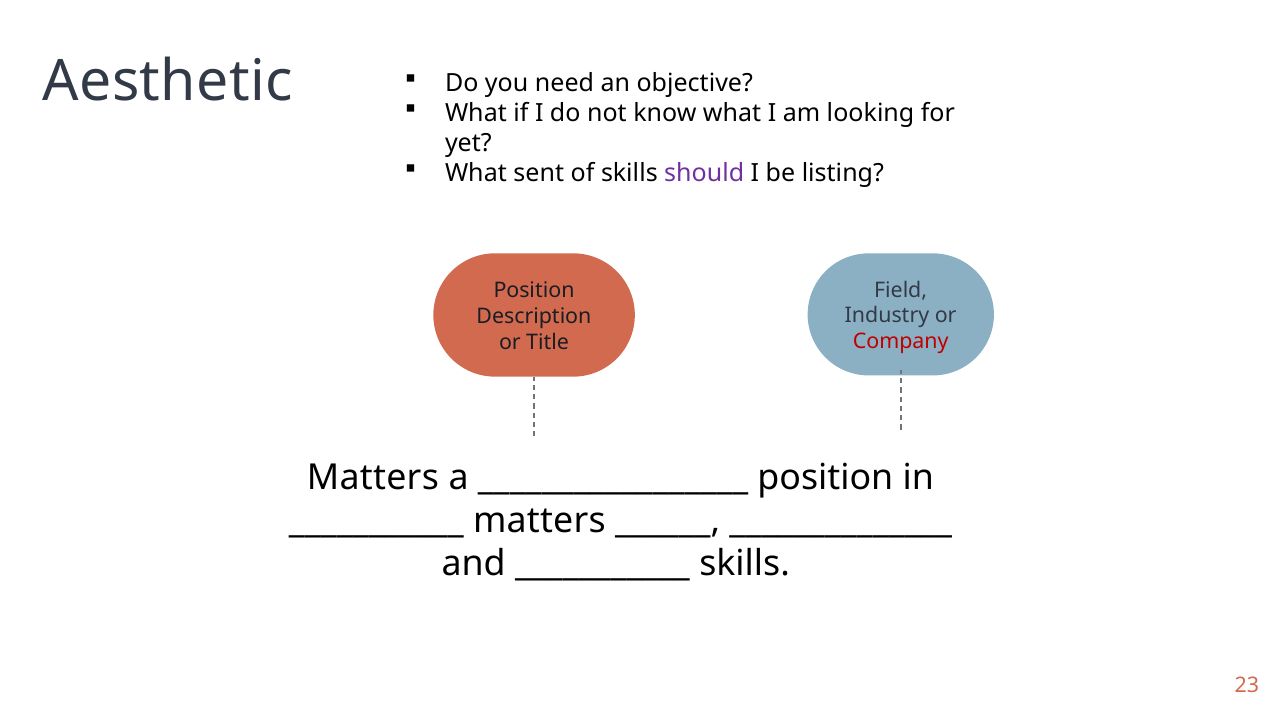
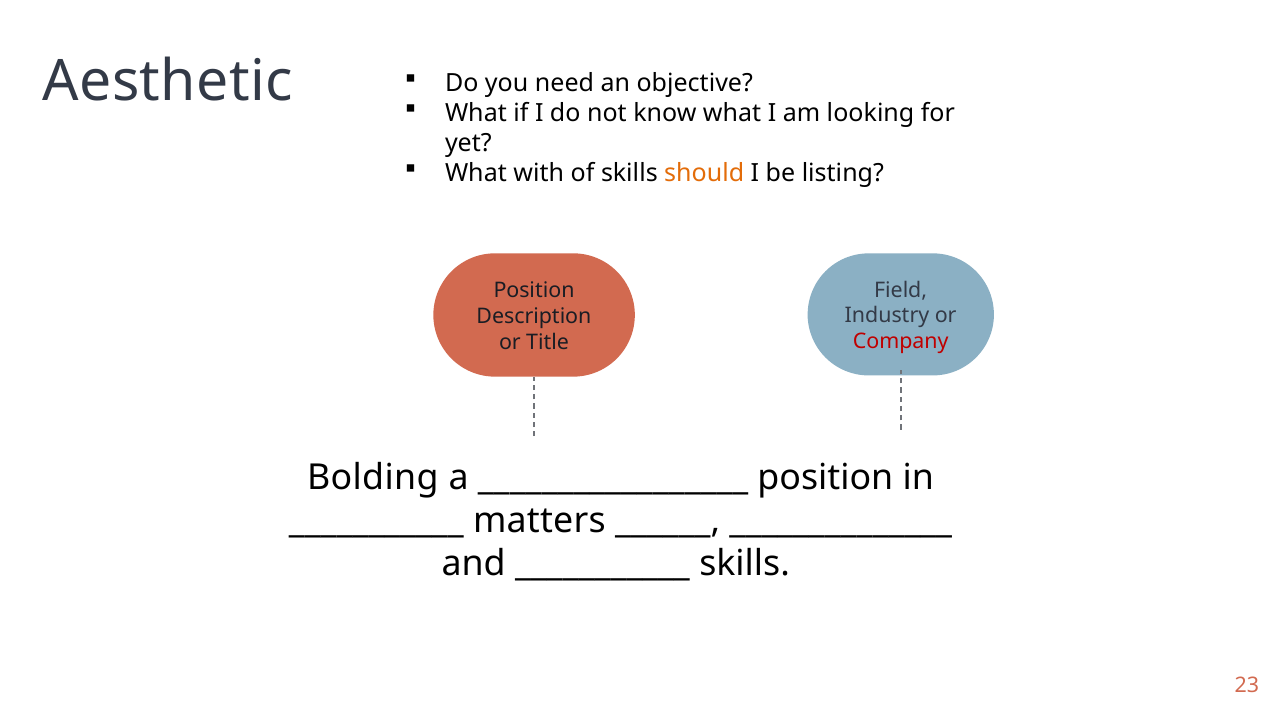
sent: sent -> with
should colour: purple -> orange
Matters at (373, 478): Matters -> Bolding
